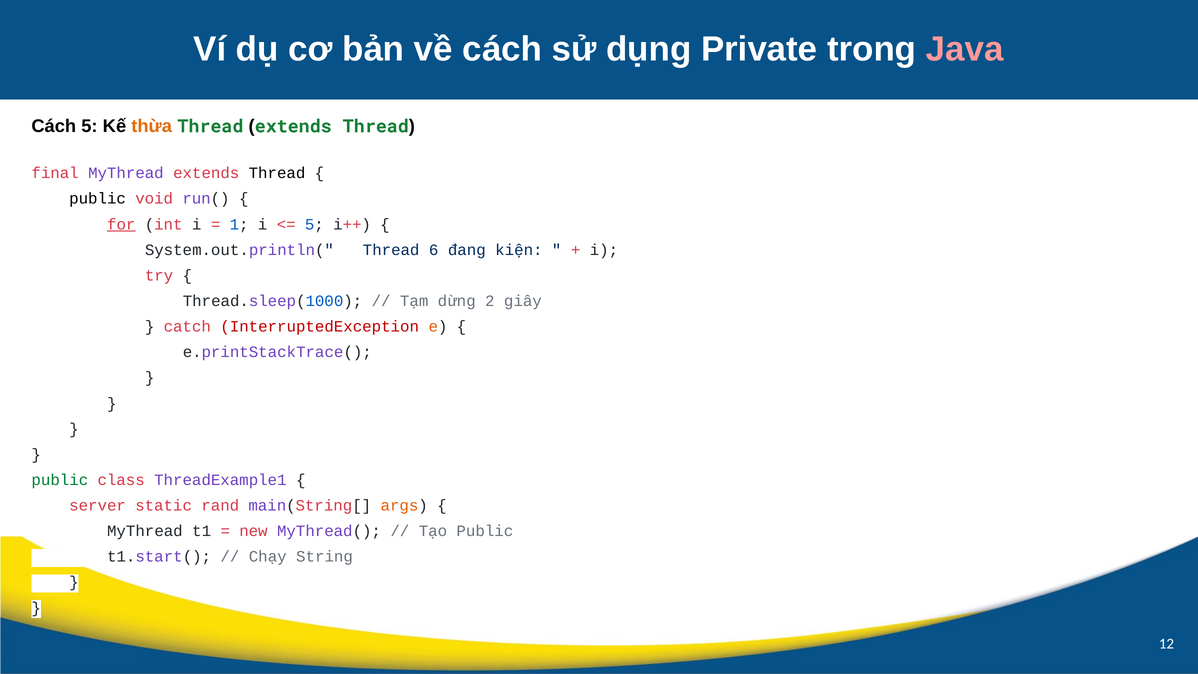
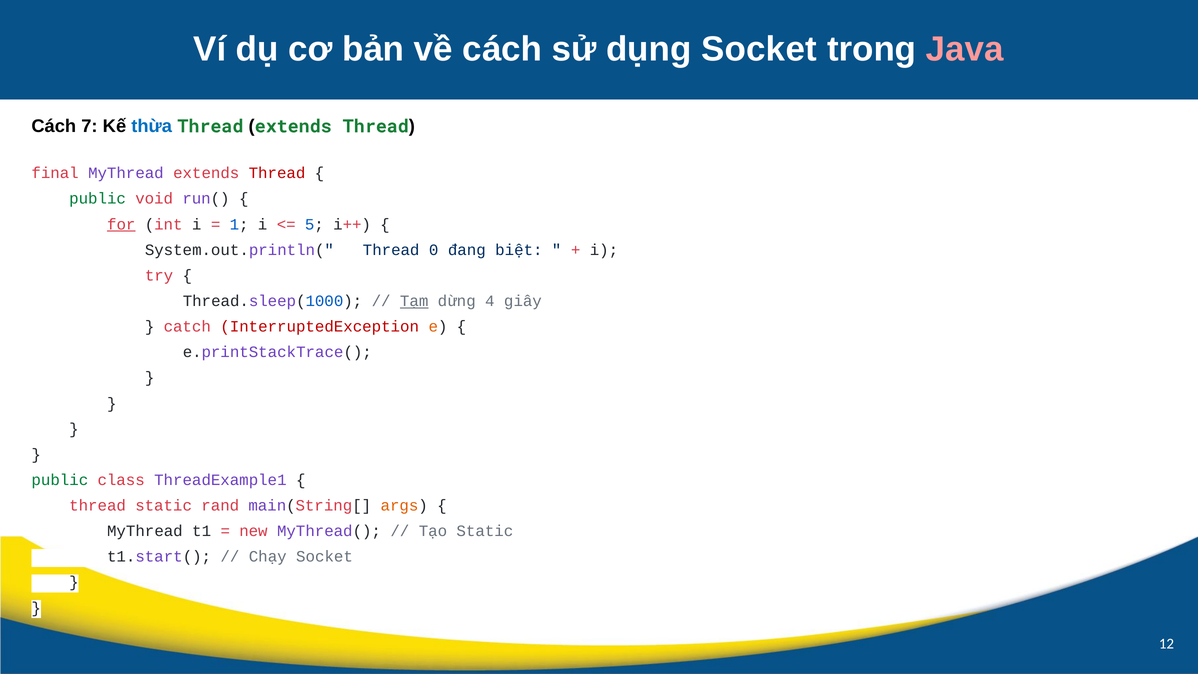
dụng Private: Private -> Socket
Cách 5: 5 -> 7
thừa colour: orange -> blue
Thread at (277, 173) colour: black -> red
public at (98, 199) colour: black -> green
6: 6 -> 0
kiện: kiện -> biệt
Tạm underline: none -> present
2: 2 -> 4
server at (98, 505): server -> thread
Tạo Public: Public -> Static
Chạy String: String -> Socket
